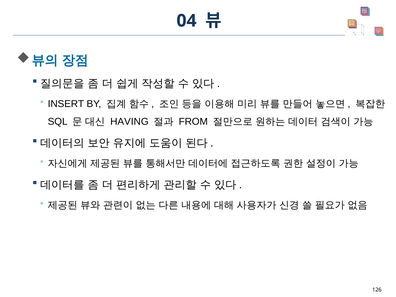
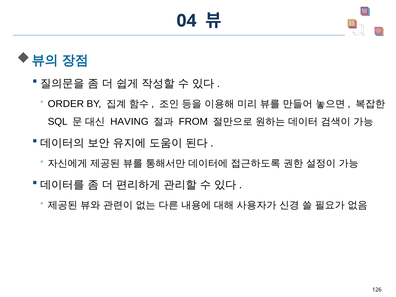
INSERT: INSERT -> ORDER
